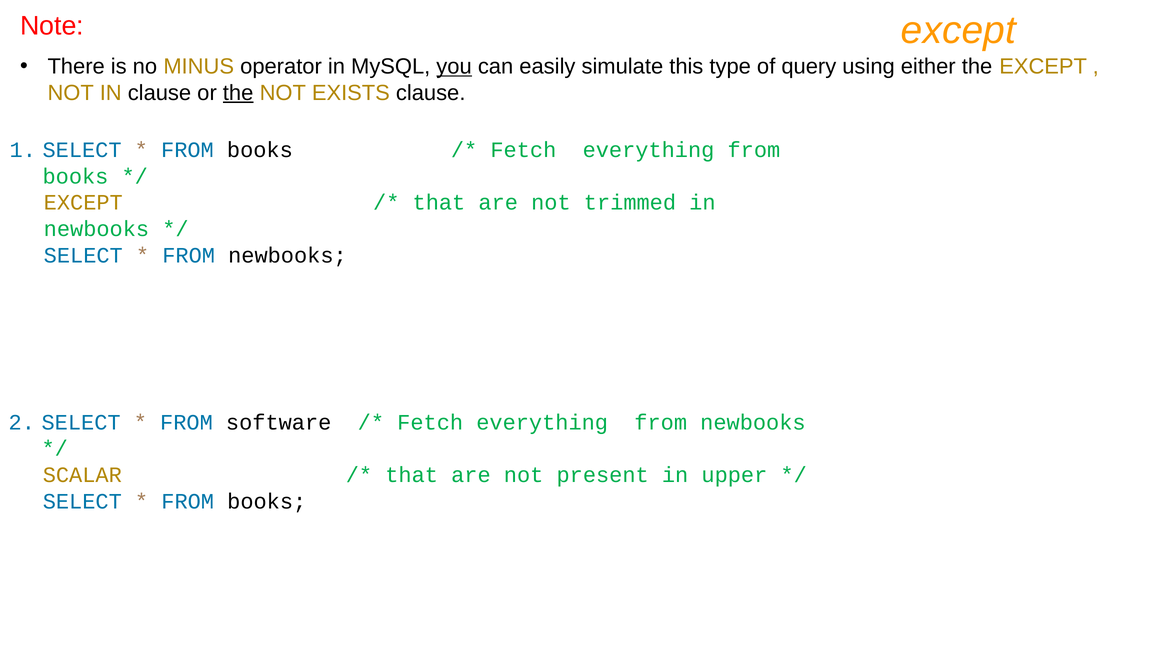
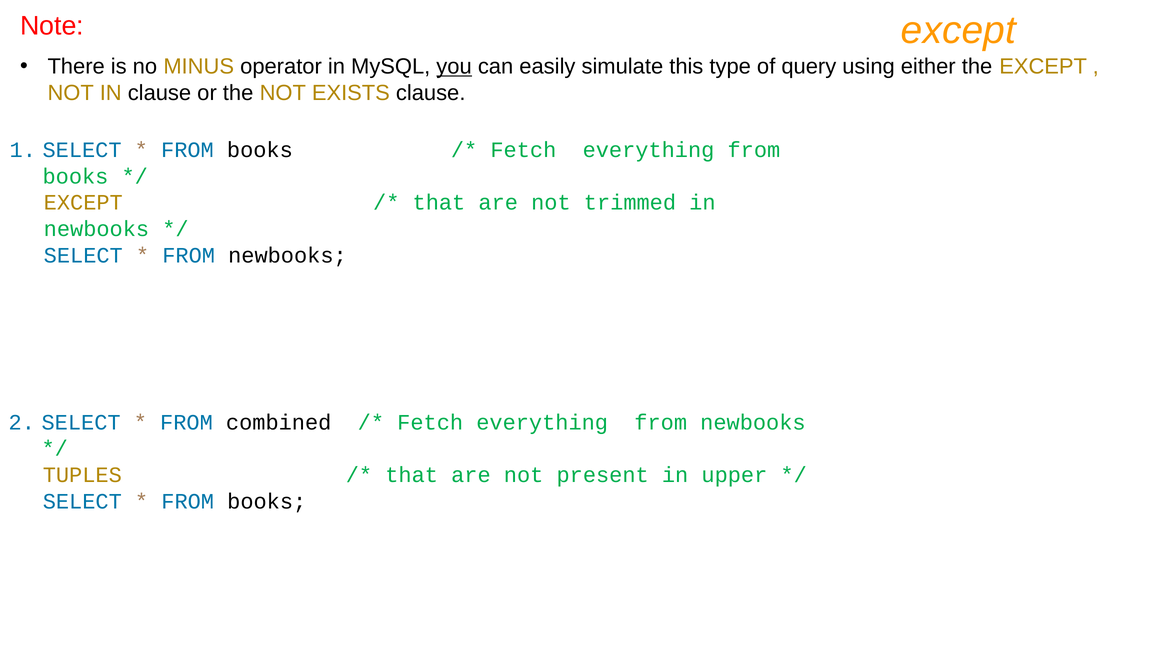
the at (238, 93) underline: present -> none
software: software -> combined
SCALAR: SCALAR -> TUPLES
